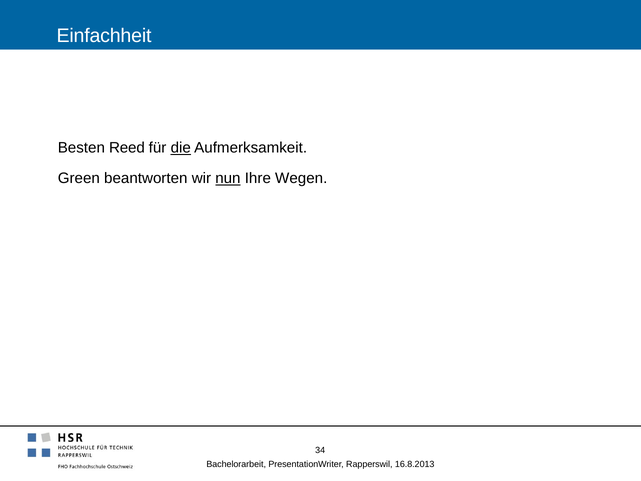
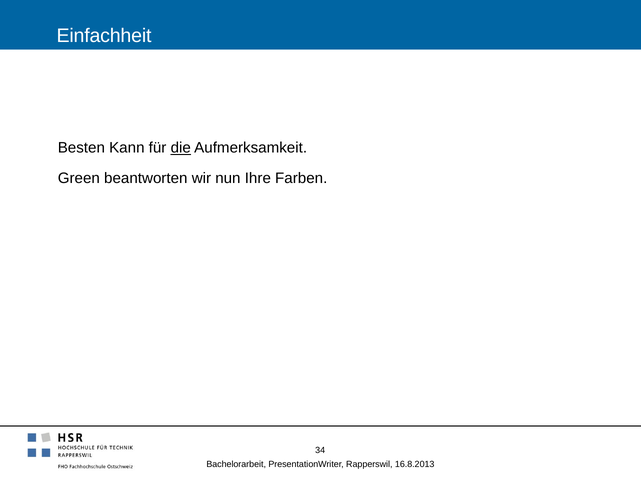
Reed: Reed -> Kann
nun underline: present -> none
Wegen: Wegen -> Farben
